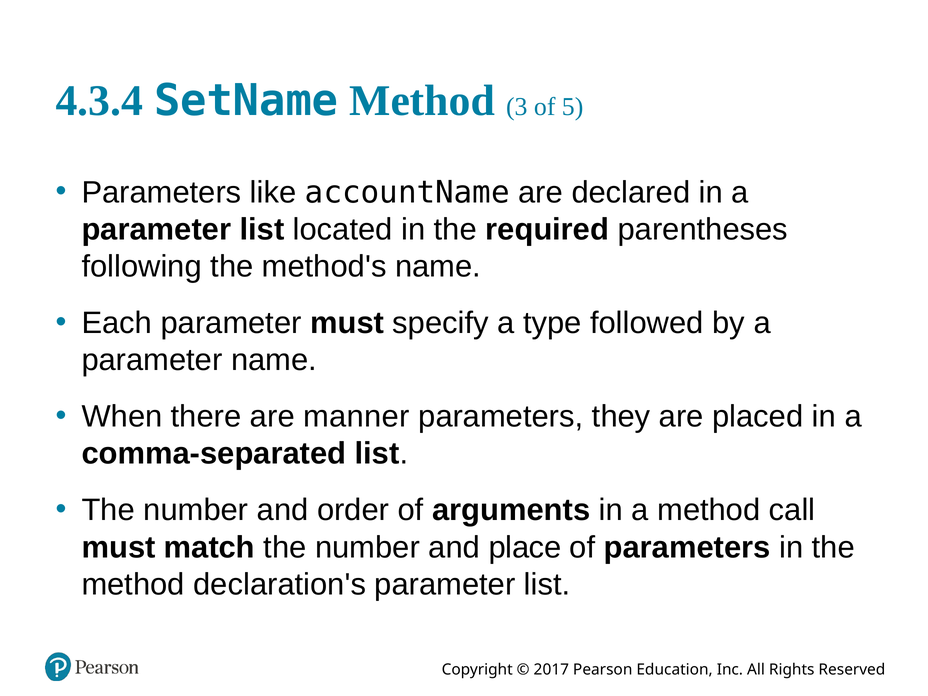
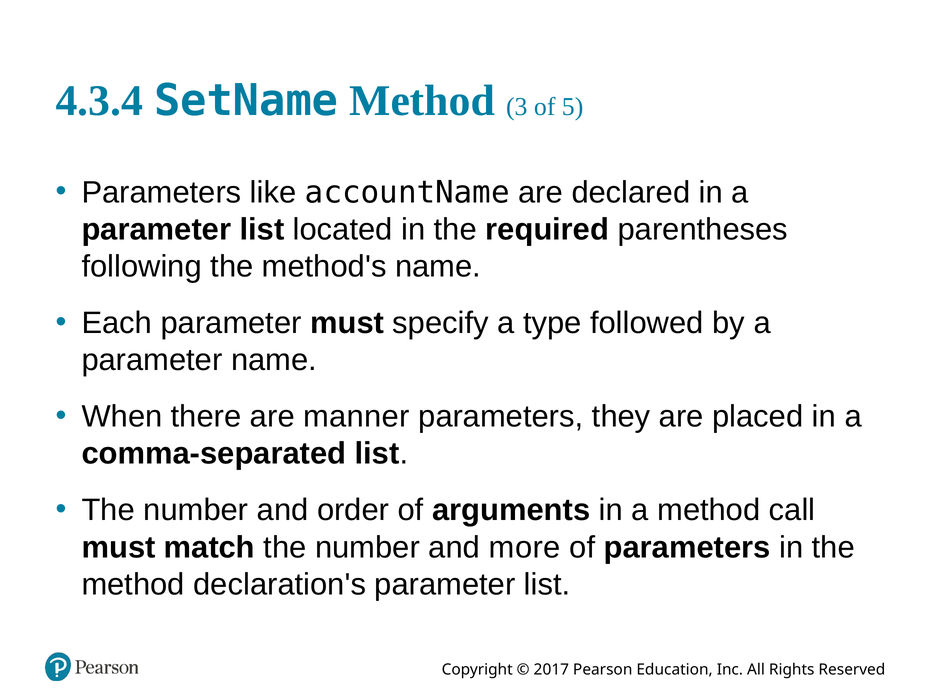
place: place -> more
